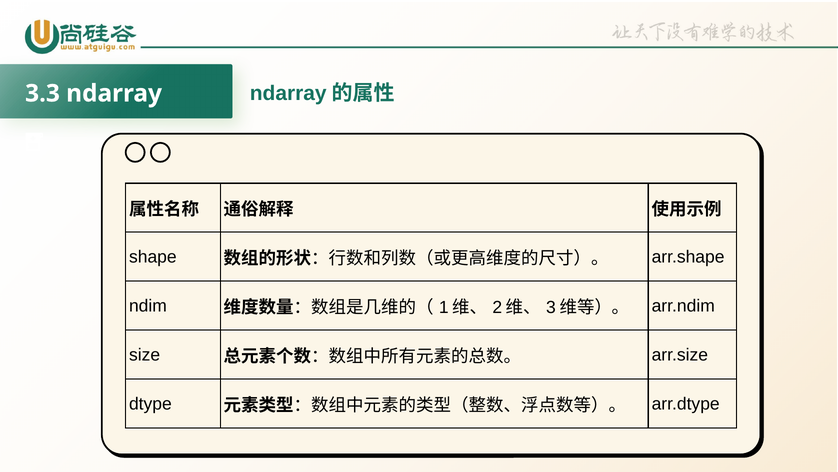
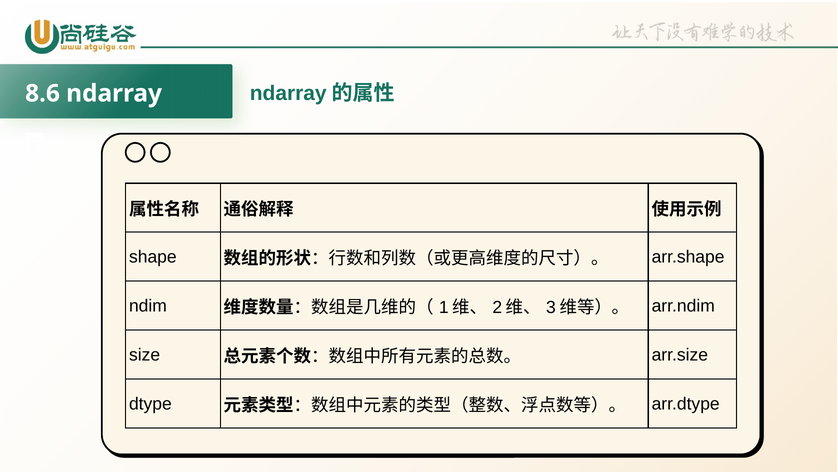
3.3: 3.3 -> 8.6
